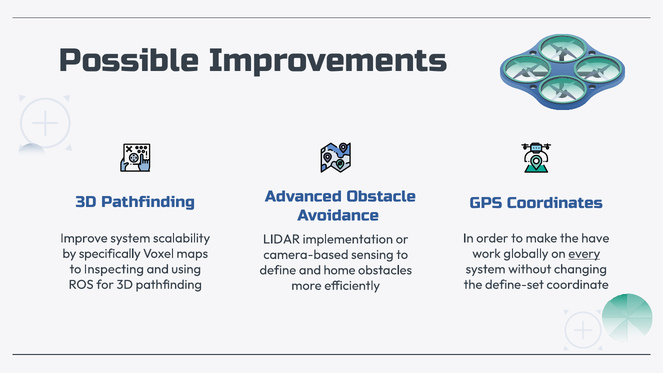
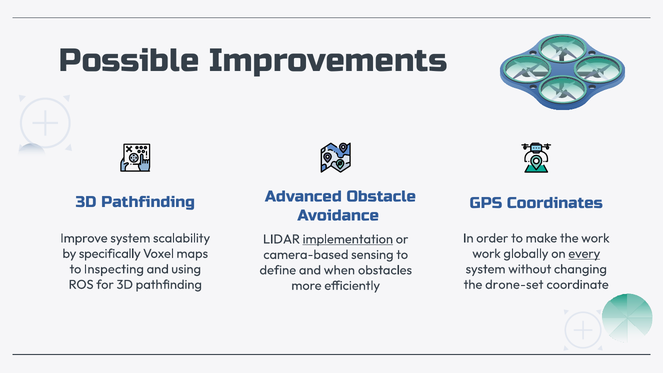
the have: have -> work
implementation underline: none -> present
home: home -> when
define-set: define-set -> drone-set
